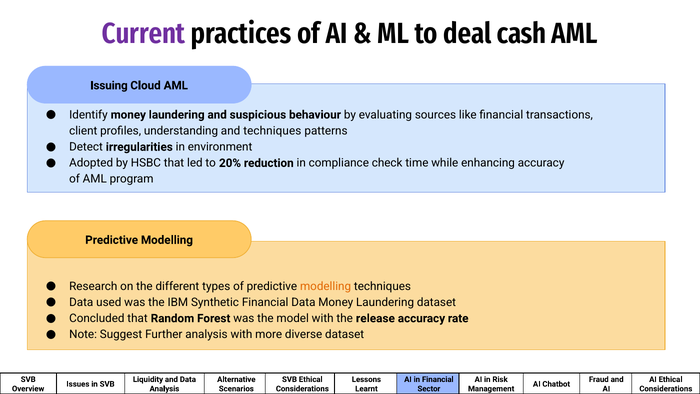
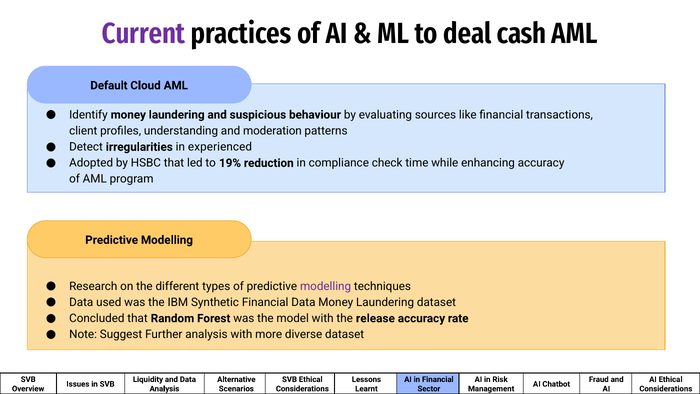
Issuing: Issuing -> Default
and techniques: techniques -> moderation
environment: environment -> experienced
20%: 20% -> 19%
modelling at (326, 286) colour: orange -> purple
